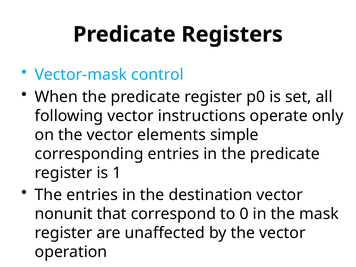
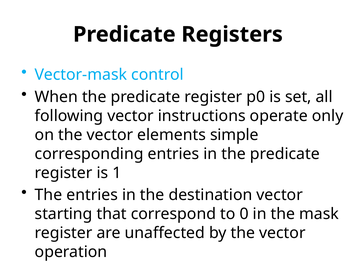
nonunit: nonunit -> starting
